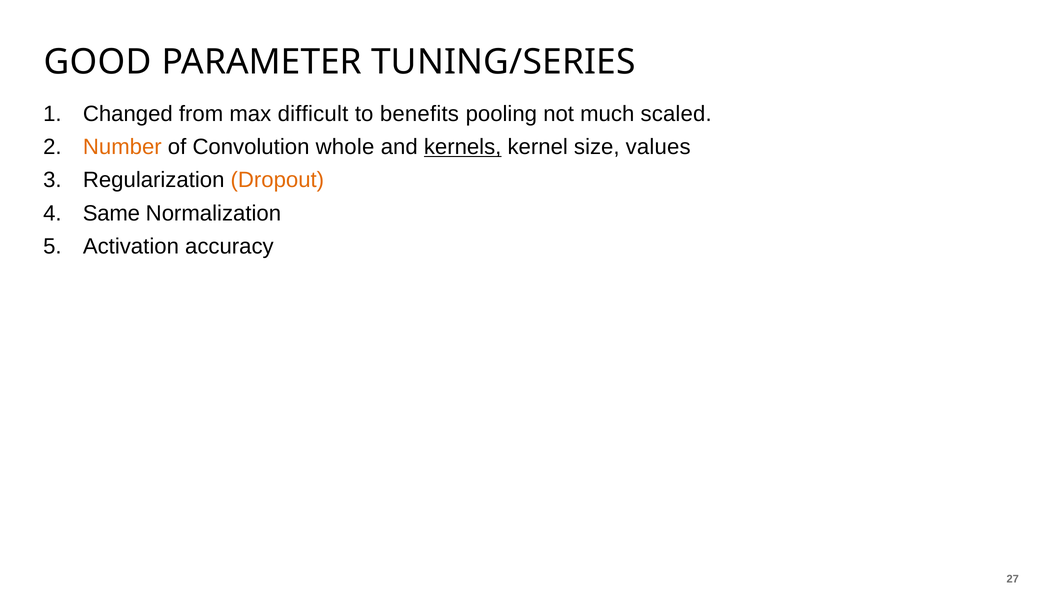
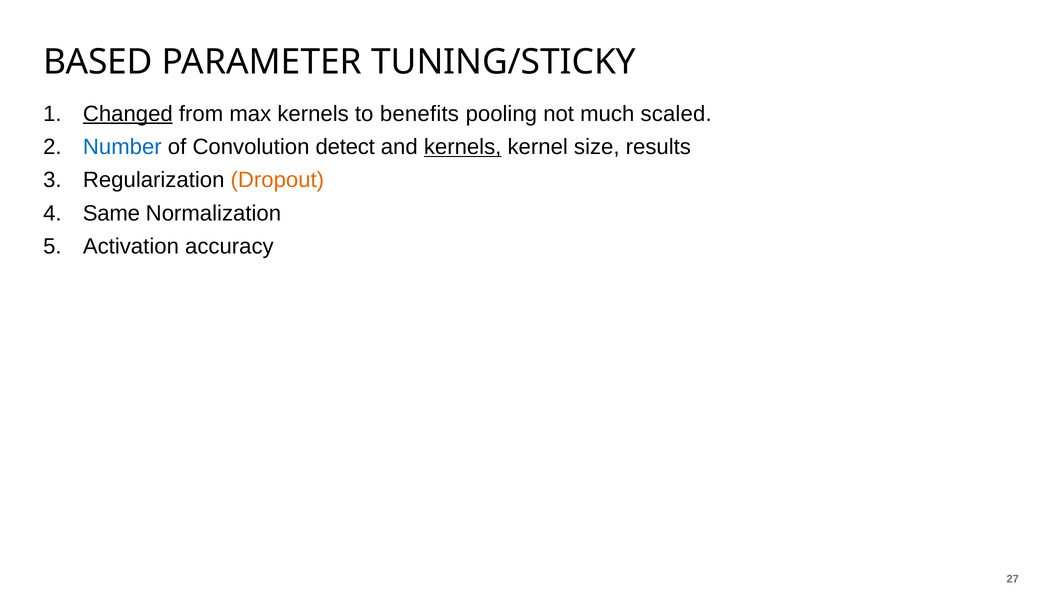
GOOD: GOOD -> BASED
TUNING/SERIES: TUNING/SERIES -> TUNING/STICKY
Changed underline: none -> present
max difficult: difficult -> kernels
Number colour: orange -> blue
whole: whole -> detect
values: values -> results
